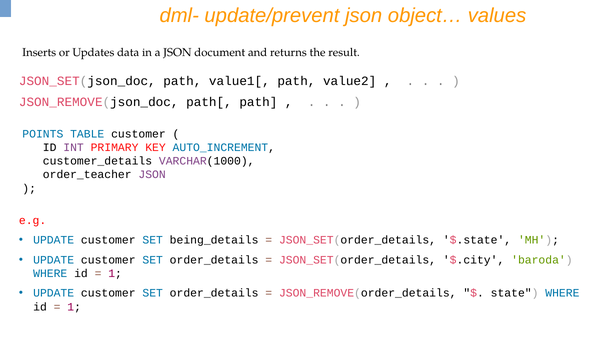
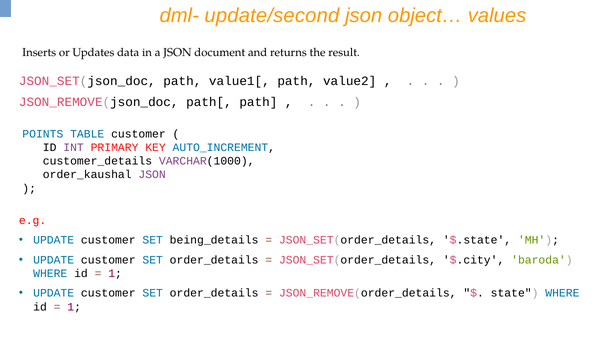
update/prevent: update/prevent -> update/second
order_teacher: order_teacher -> order_kaushal
